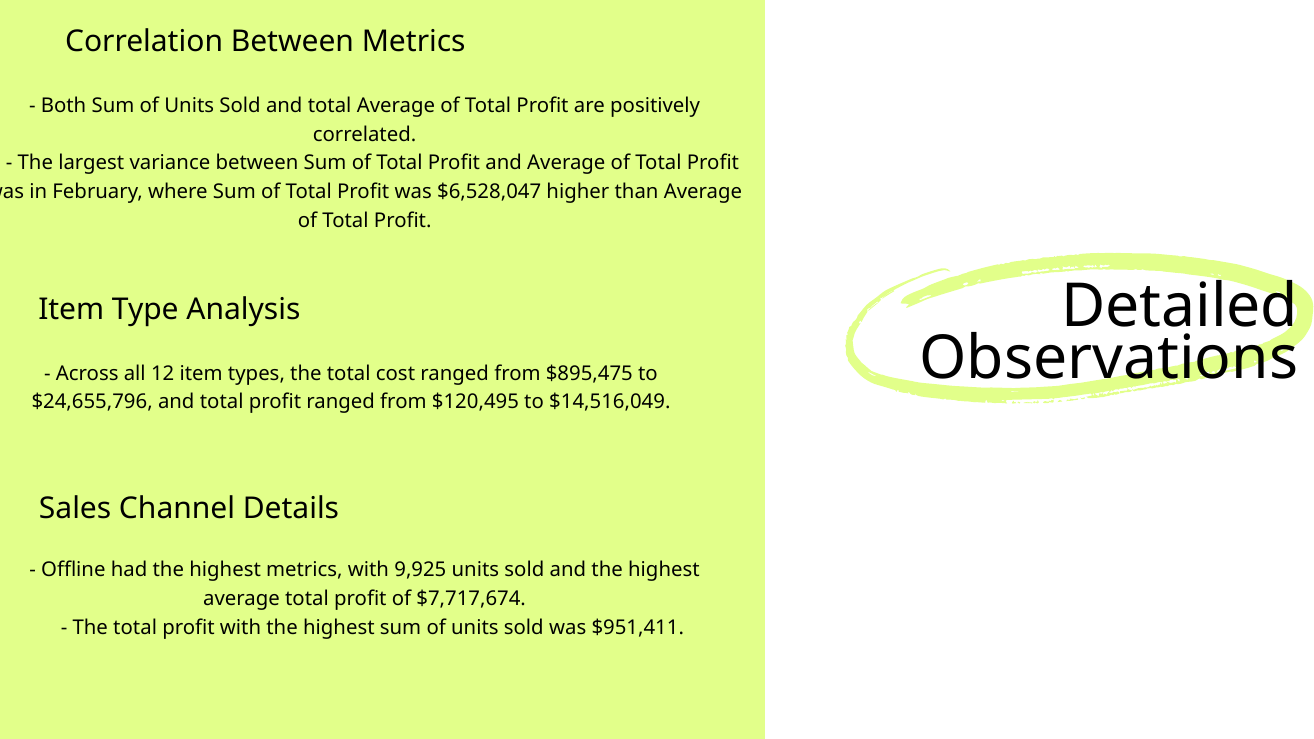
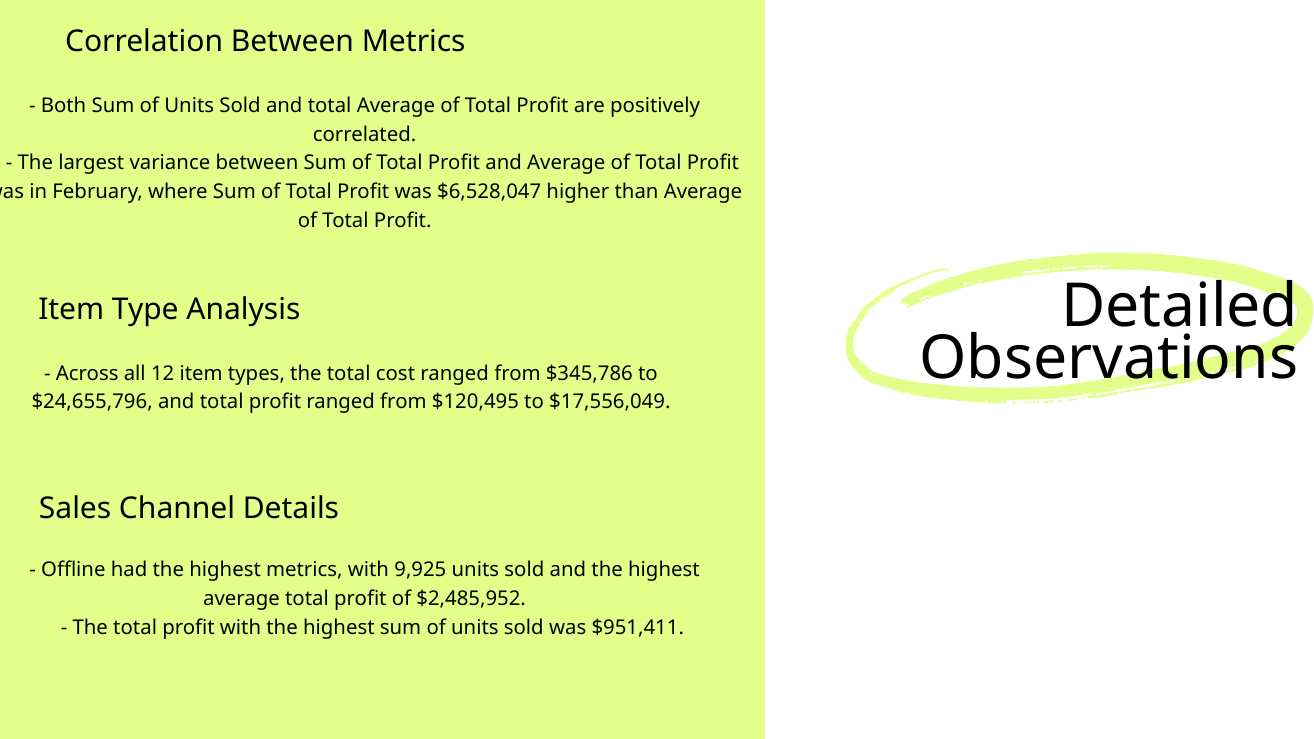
$895,475: $895,475 -> $345,786
$14,516,049: $14,516,049 -> $17,556,049
$7,717,674: $7,717,674 -> $2,485,952
